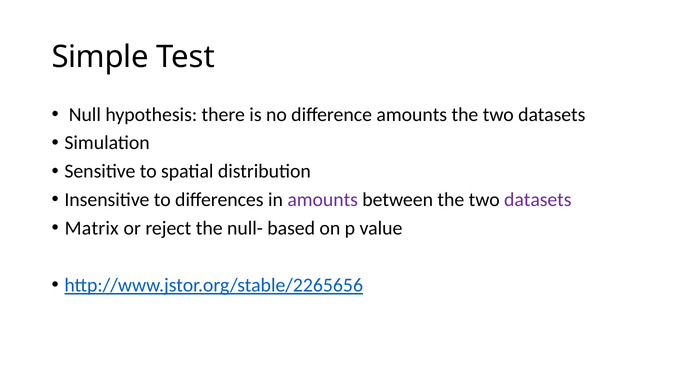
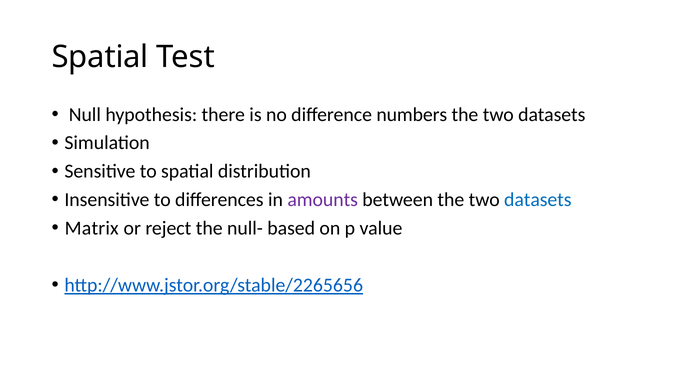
Simple at (100, 57): Simple -> Spatial
difference amounts: amounts -> numbers
datasets at (538, 200) colour: purple -> blue
